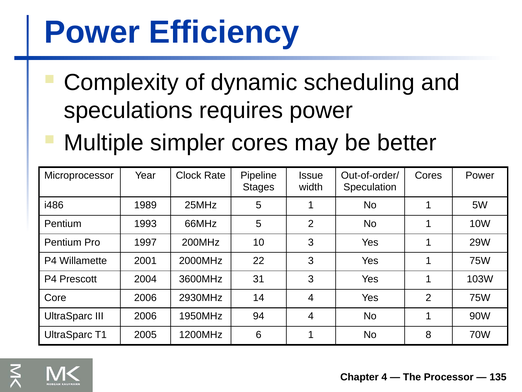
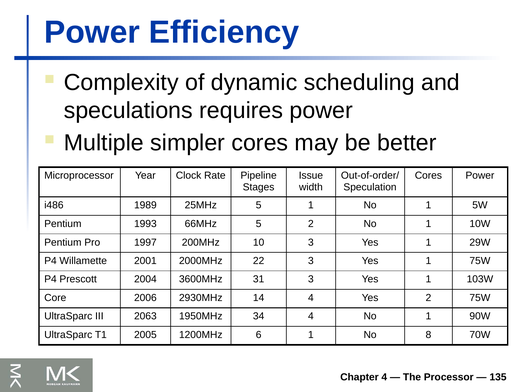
III 2006: 2006 -> 2063
94: 94 -> 34
